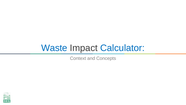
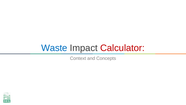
Calculator colour: blue -> red
